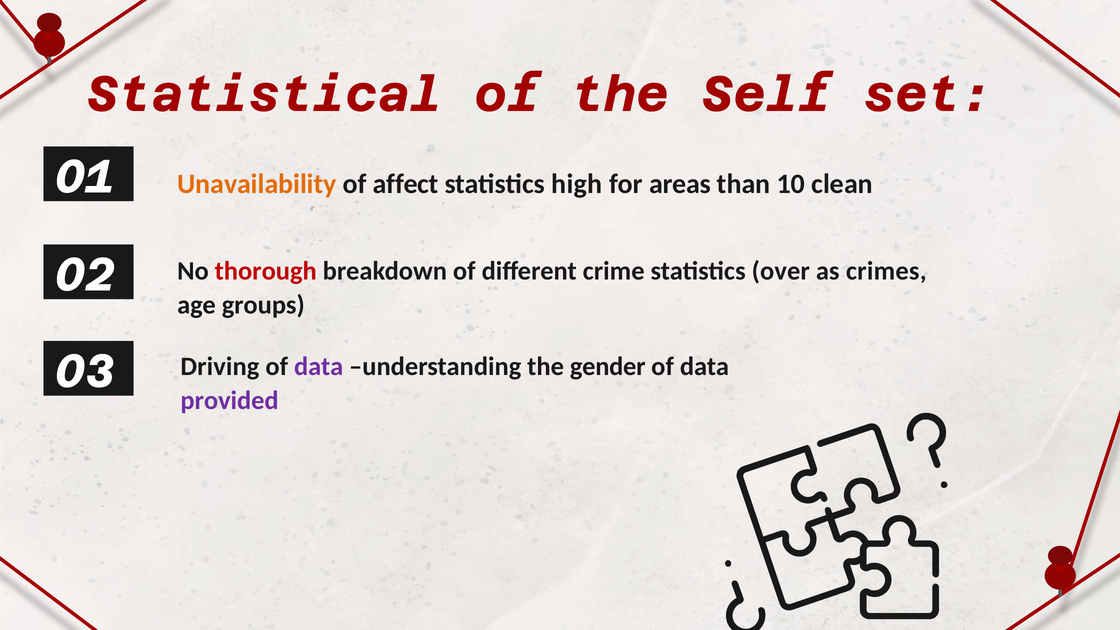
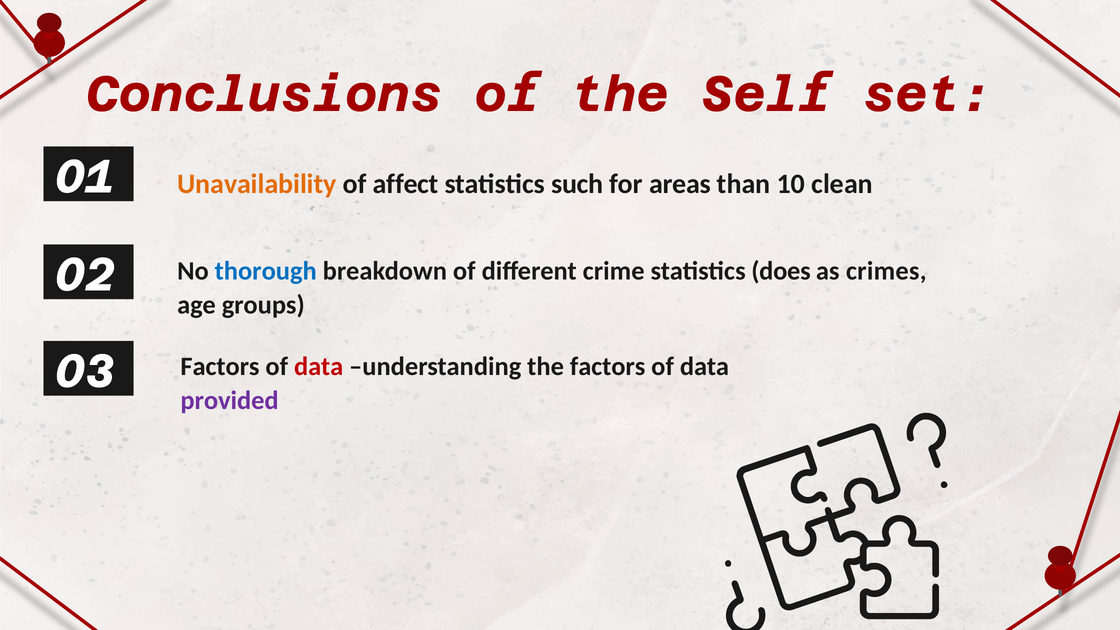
Statistical: Statistical -> Conclusions
high: high -> such
thorough colour: red -> blue
over: over -> does
Driving at (220, 366): Driving -> Factors
data at (319, 366) colour: purple -> red
the gender: gender -> factors
